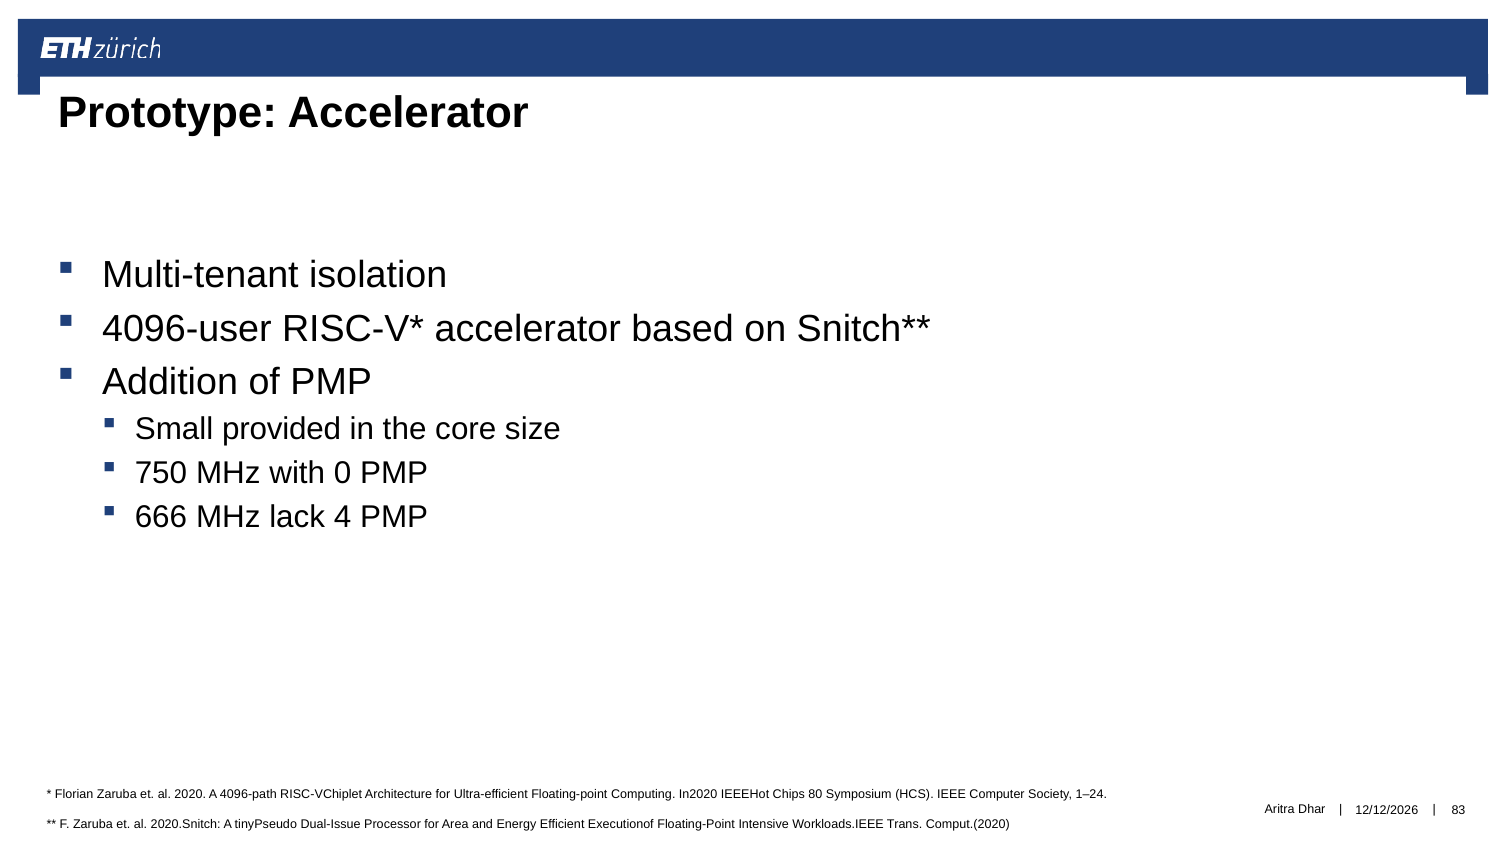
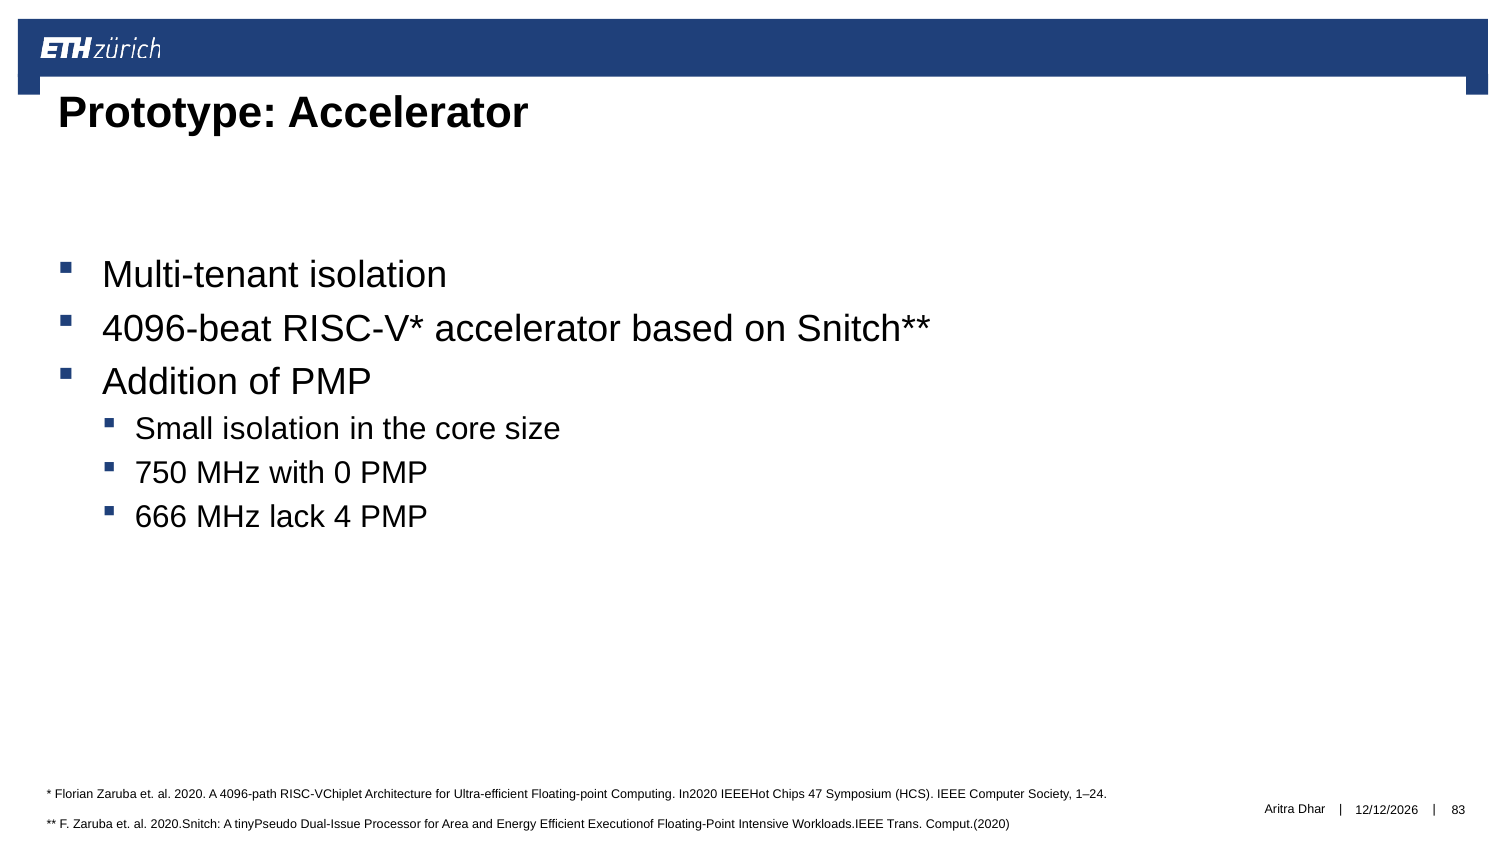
4096-user: 4096-user -> 4096-beat
Small provided: provided -> isolation
80: 80 -> 47
